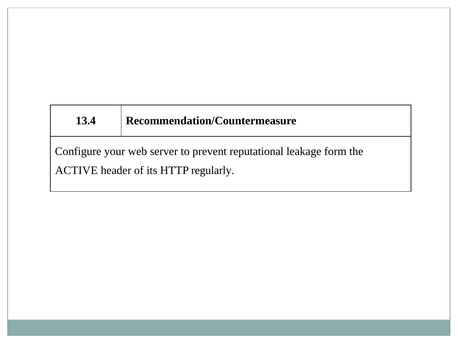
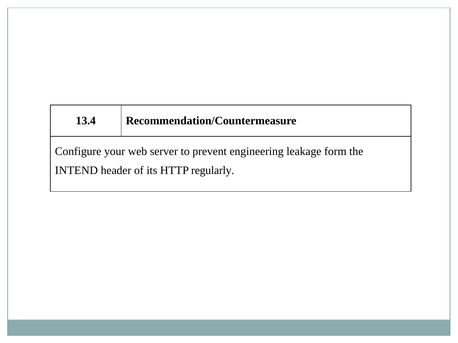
reputational: reputational -> engineering
ACTIVE: ACTIVE -> INTEND
